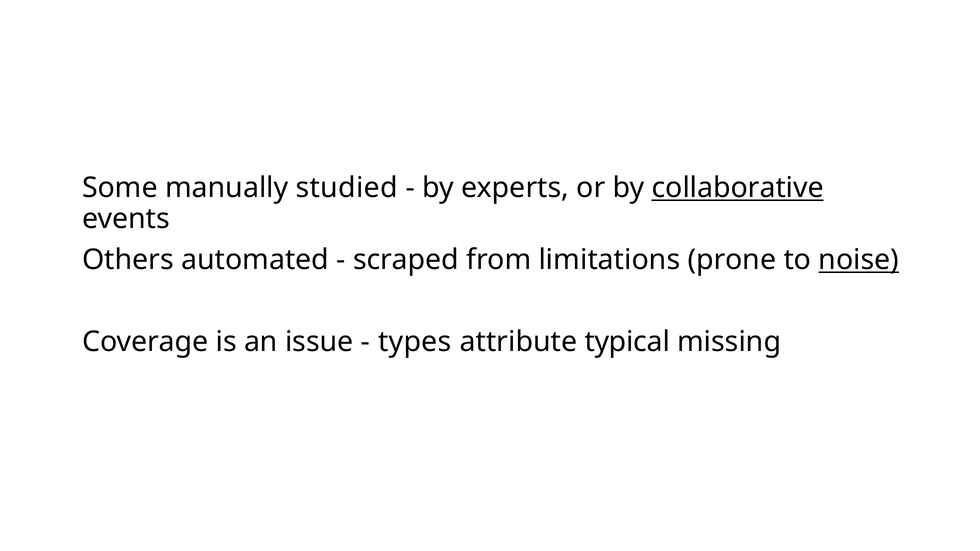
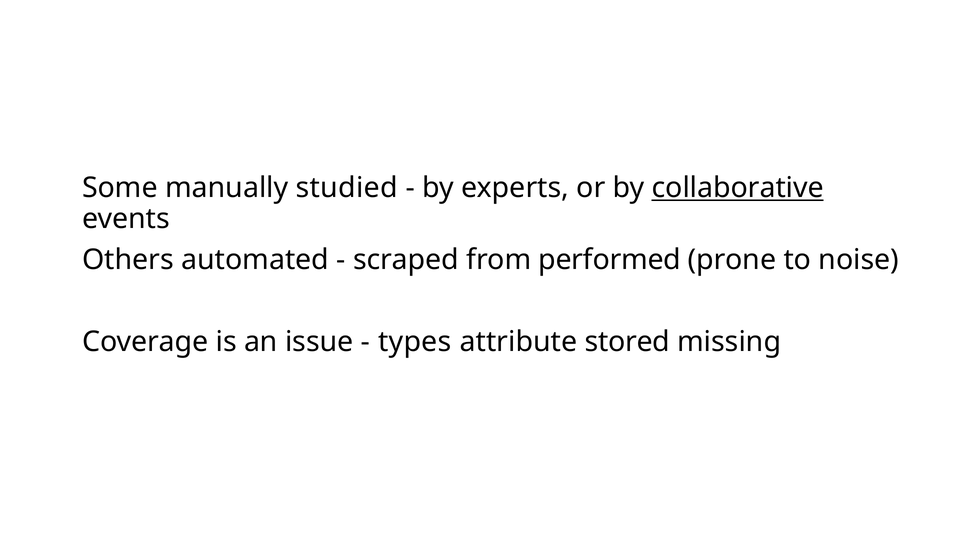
limitations: limitations -> performed
noise underline: present -> none
typical: typical -> stored
